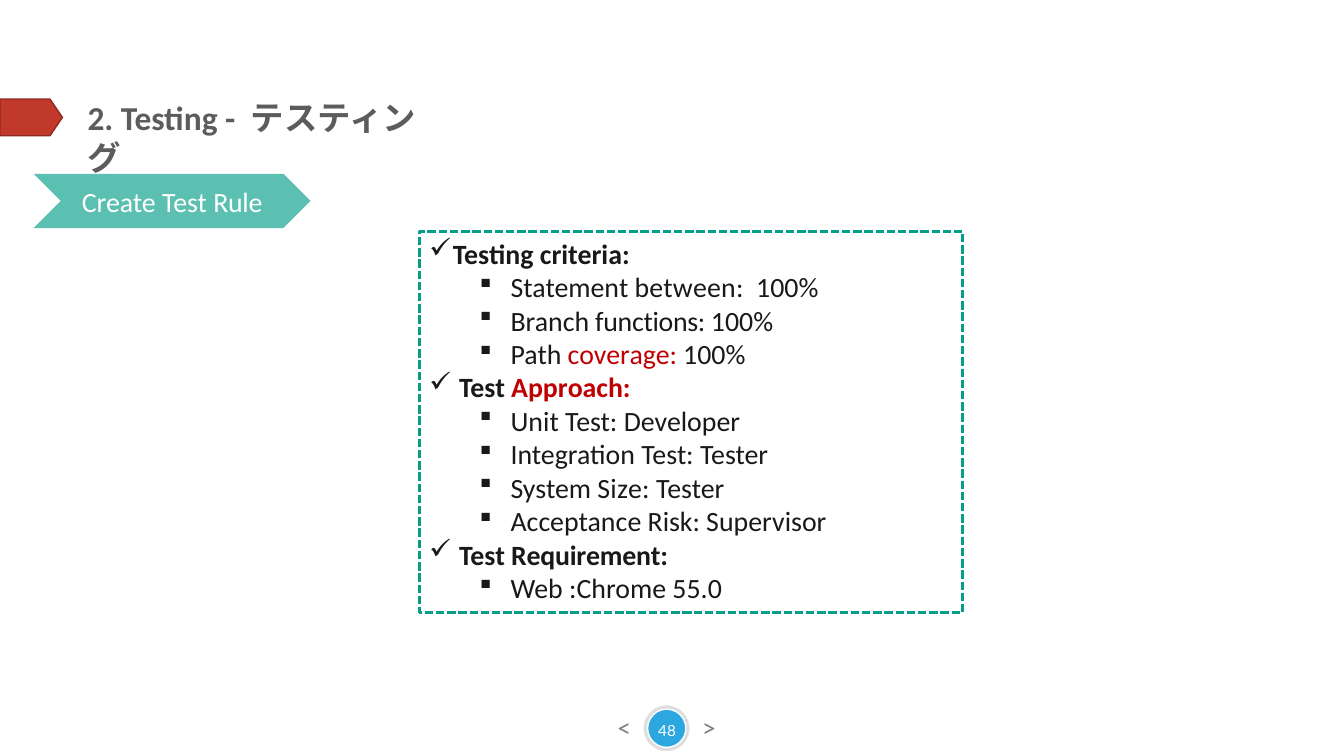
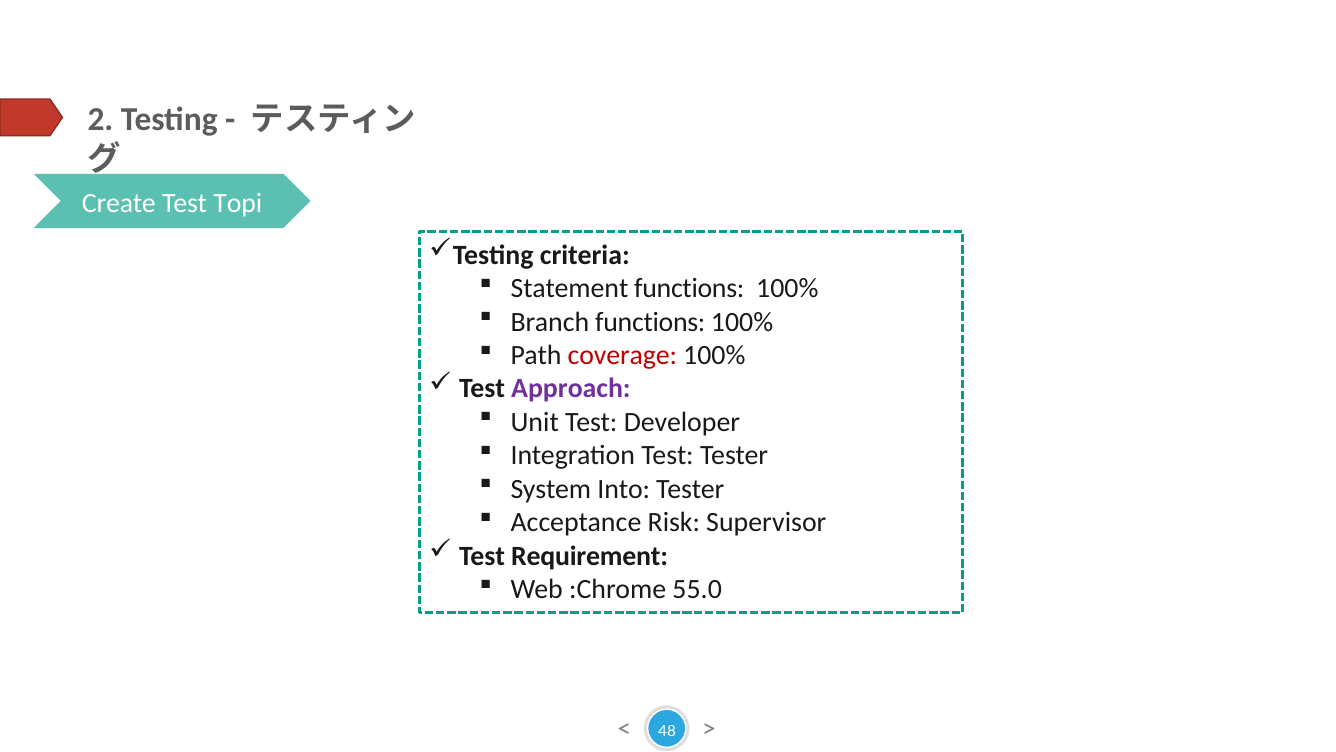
Rule: Rule -> Topi
Statement between: between -> functions
Approach colour: red -> purple
Size: Size -> Into
